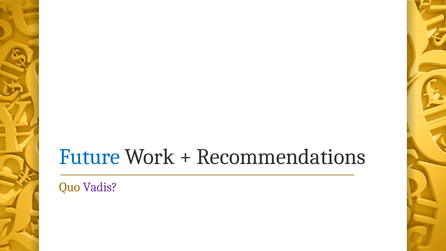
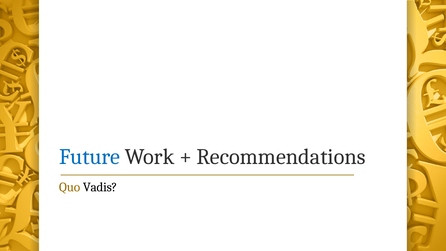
Vadis colour: purple -> black
